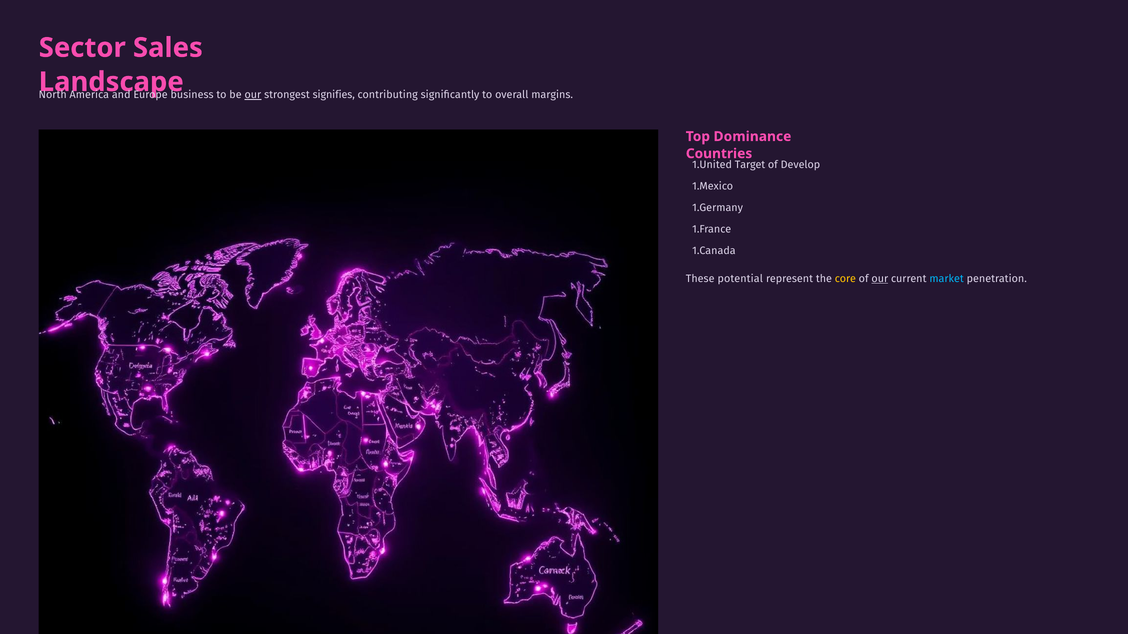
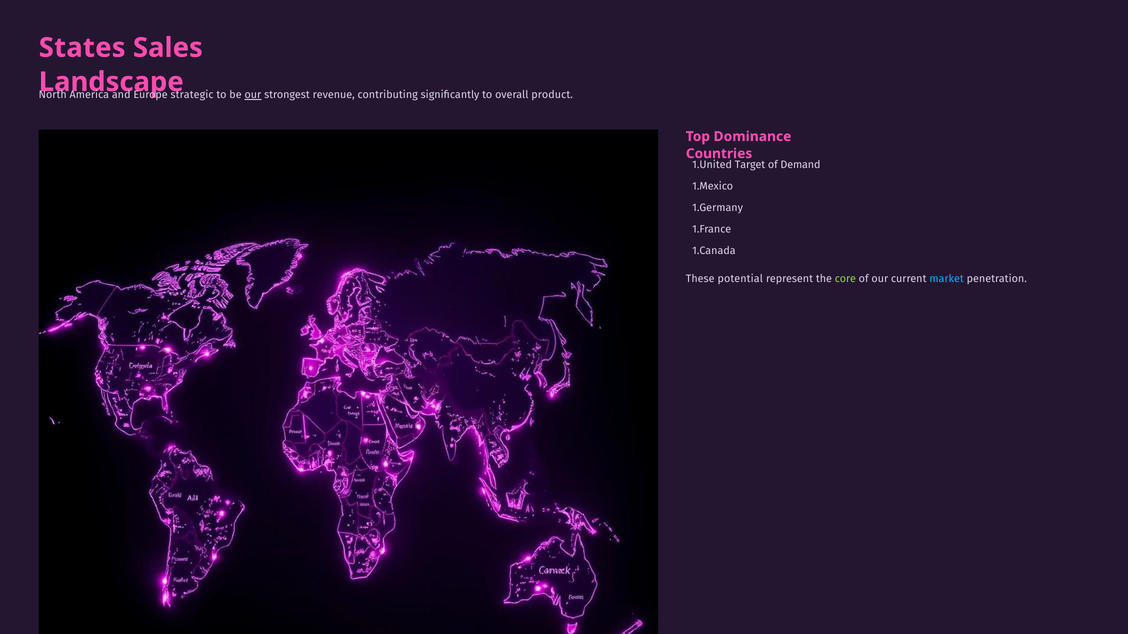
Sector: Sector -> States
business: business -> strategic
signifies: signifies -> revenue
margins: margins -> product
Develop: Develop -> Demand
core colour: yellow -> light green
our at (880, 279) underline: present -> none
